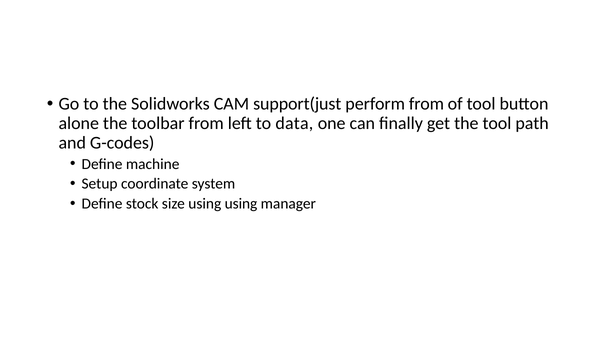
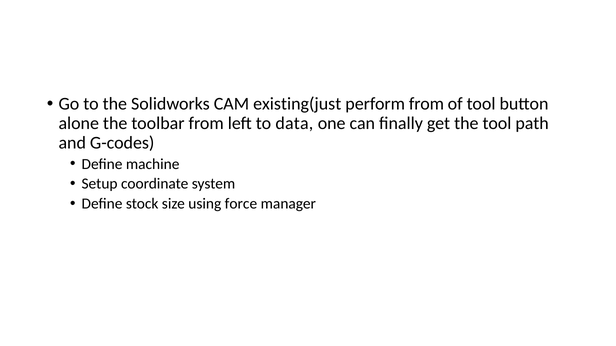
support(just: support(just -> existing(just
using using: using -> force
